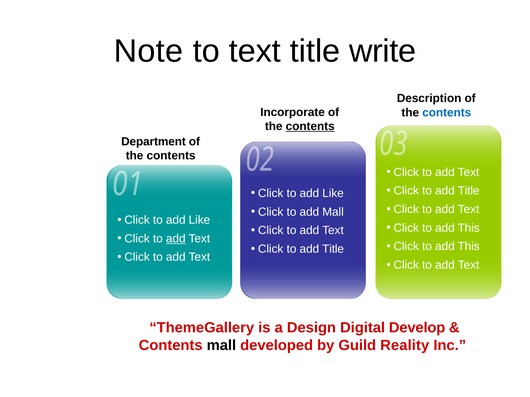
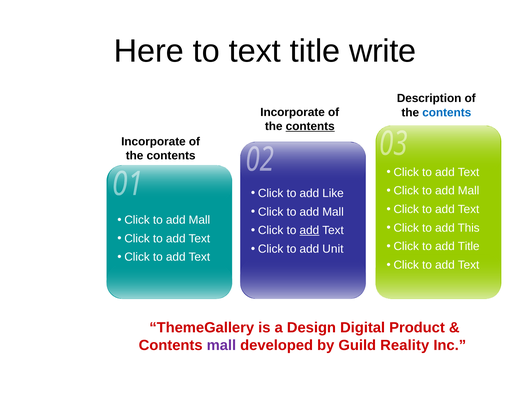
Note: Note -> Here
Department at (153, 142): Department -> Incorporate
Title at (469, 191): Title -> Mall
Like at (199, 220): Like -> Mall
add at (309, 231) underline: none -> present
add at (176, 239) underline: present -> none
This at (469, 247): This -> Title
Title at (333, 249): Title -> Unit
Develop: Develop -> Product
mall at (221, 346) colour: black -> purple
